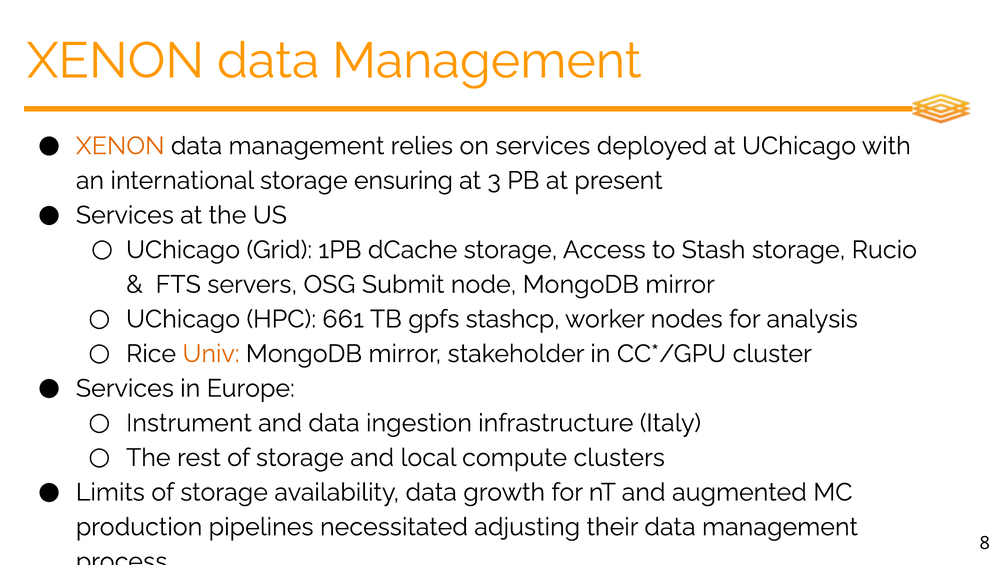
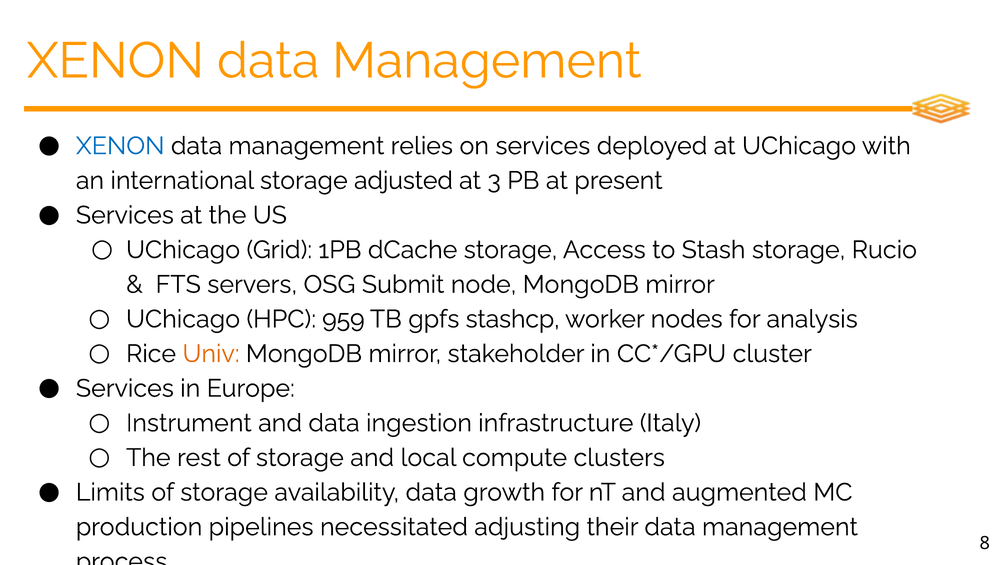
XENON at (120, 146) colour: orange -> blue
ensuring: ensuring -> adjusted
661: 661 -> 959
